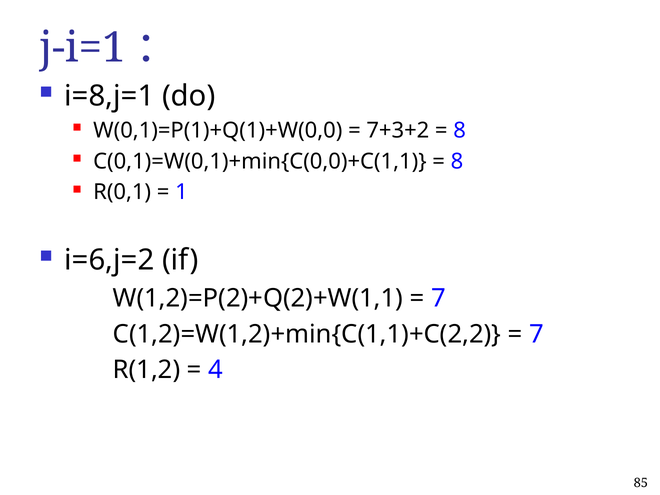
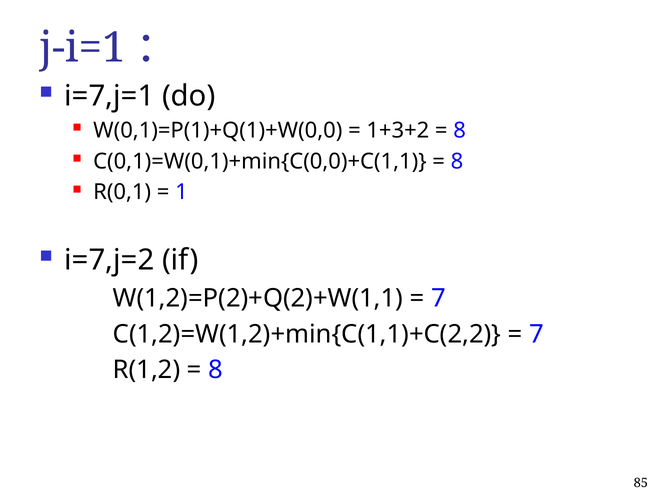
i=8,j=1: i=8,j=1 -> i=7,j=1
7+3+2: 7+3+2 -> 1+3+2
i=6,j=2: i=6,j=2 -> i=7,j=2
4 at (216, 370): 4 -> 8
